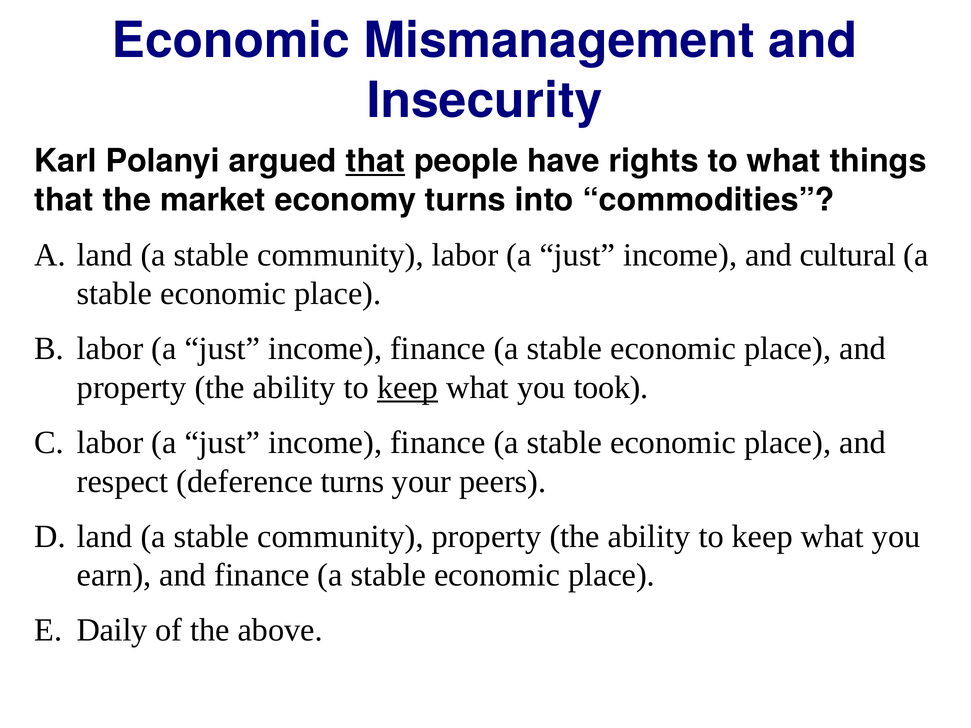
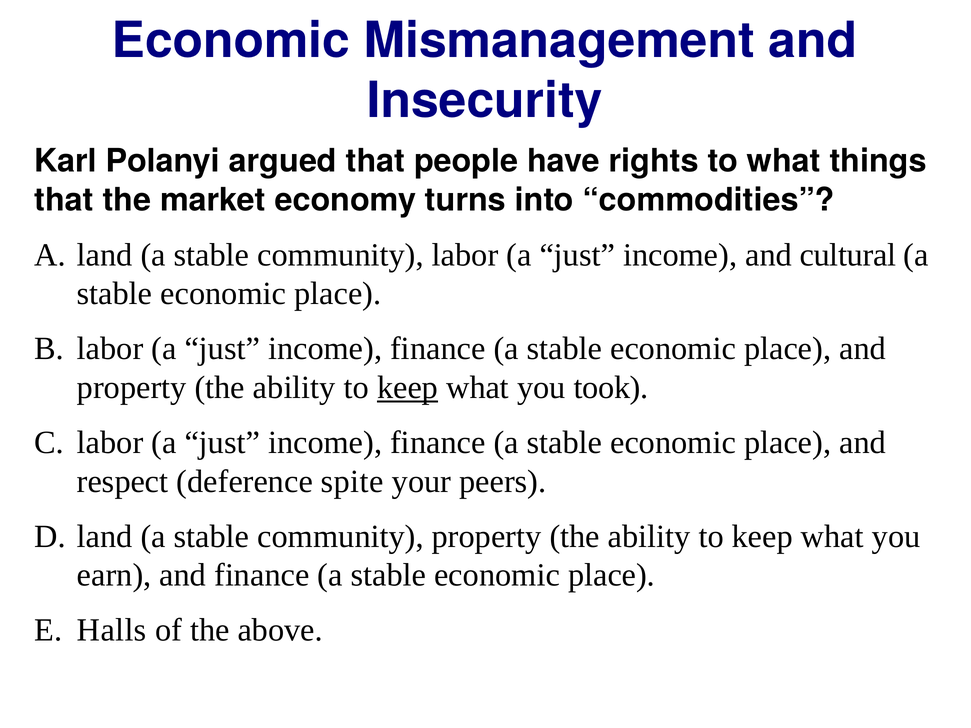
that at (375, 161) underline: present -> none
deference turns: turns -> spite
Daily: Daily -> Halls
